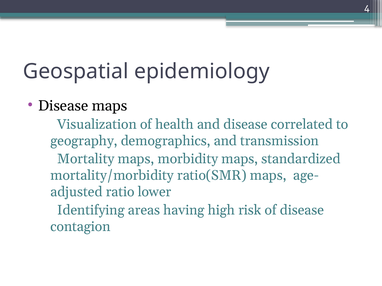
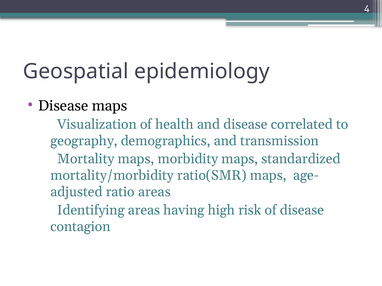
ratio lower: lower -> areas
